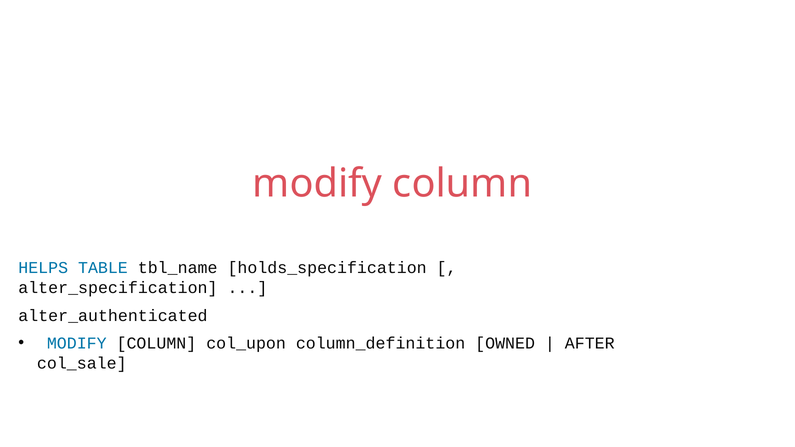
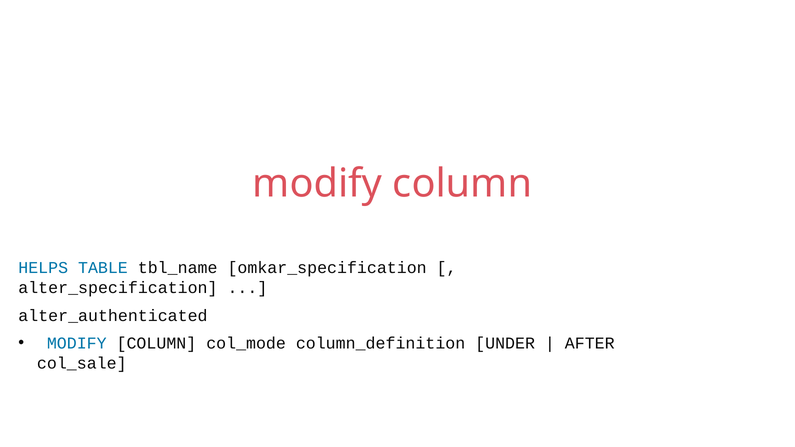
holds_specification: holds_specification -> omkar_specification
col_upon: col_upon -> col_mode
OWNED: OWNED -> UNDER
